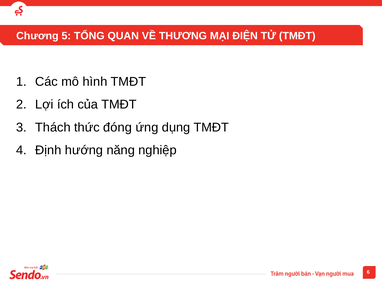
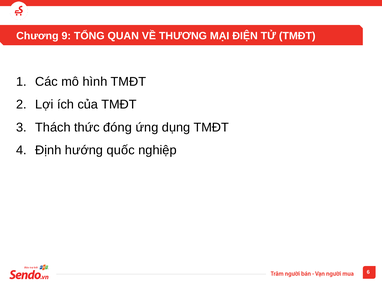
5: 5 -> 9
năng: năng -> quốc
